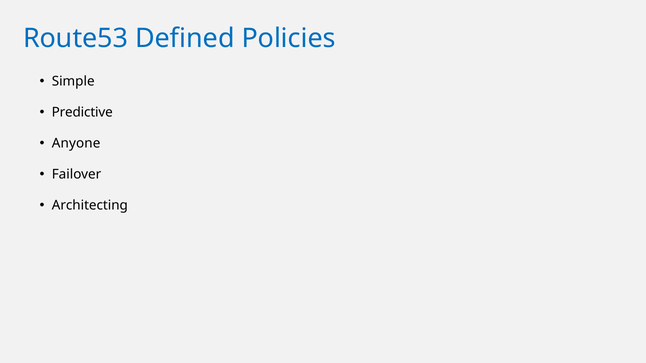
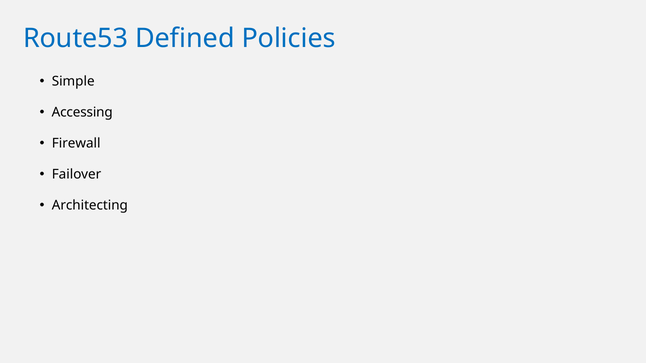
Predictive: Predictive -> Accessing
Anyone: Anyone -> Firewall
